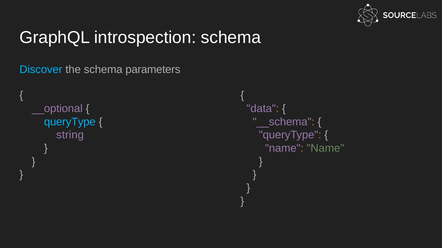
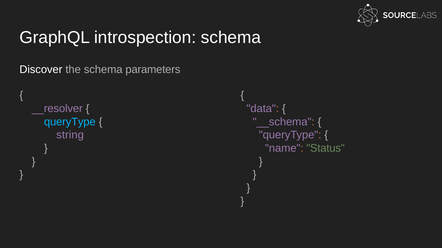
Discover colour: light blue -> white
__optional: __optional -> __resolver
name Name: Name -> Status
